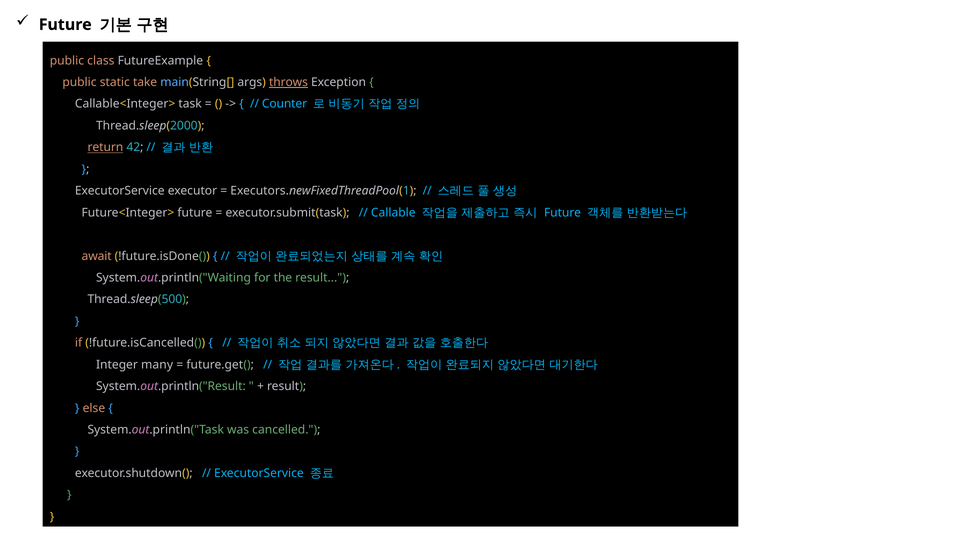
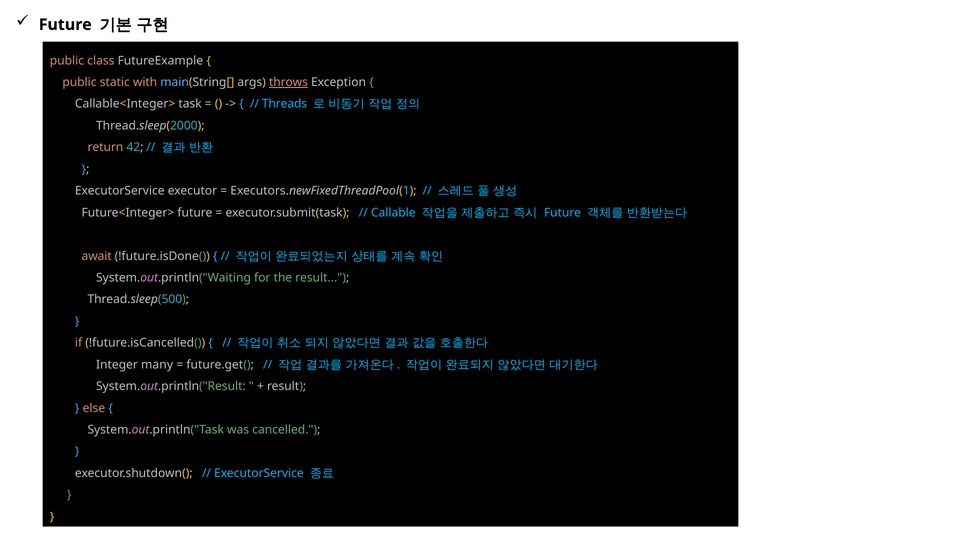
take: take -> with
Counter: Counter -> Threads
return underline: present -> none
